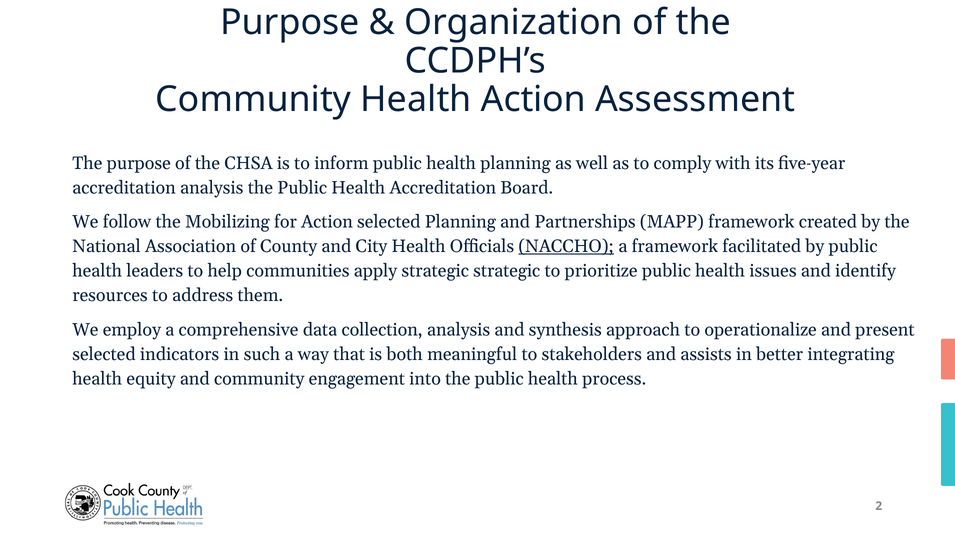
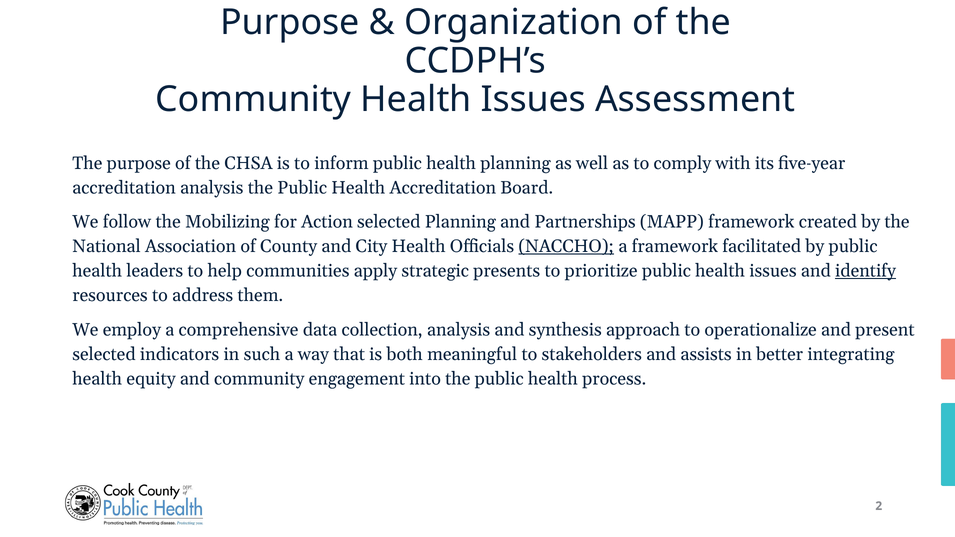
Community Health Action: Action -> Issues
strategic strategic: strategic -> presents
identify underline: none -> present
